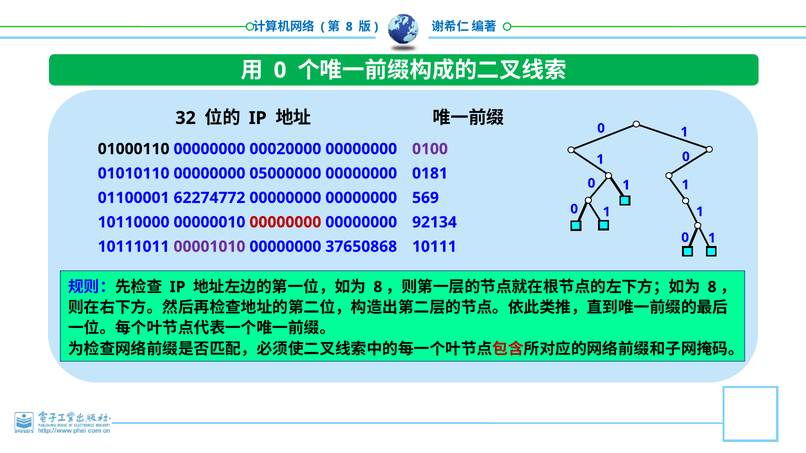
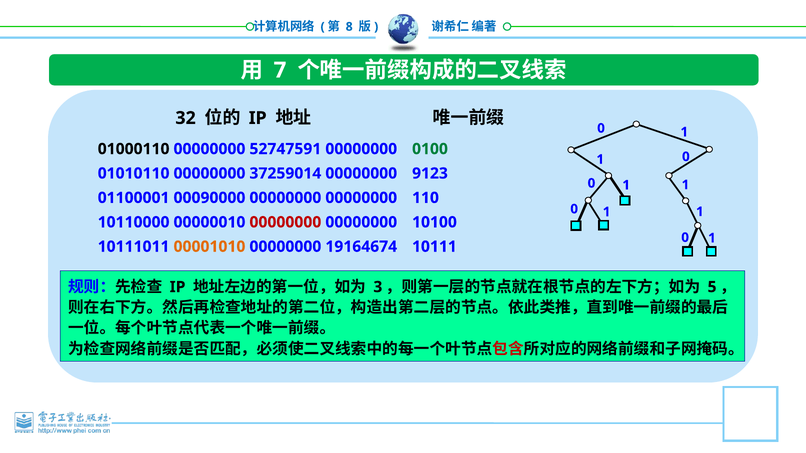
0 at (280, 70): 0 -> 7
00020000: 00020000 -> 52747591
0100 colour: purple -> green
05000000: 05000000 -> 37259014
0181: 0181 -> 9123
62274772: 62274772 -> 00090000
569: 569 -> 110
92134: 92134 -> 10100
00001010 colour: purple -> orange
37650868: 37650868 -> 19164674
8 at (378, 287): 8 -> 3
8 at (712, 287): 8 -> 5
